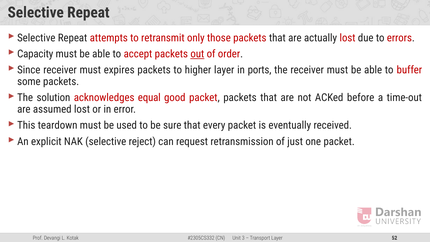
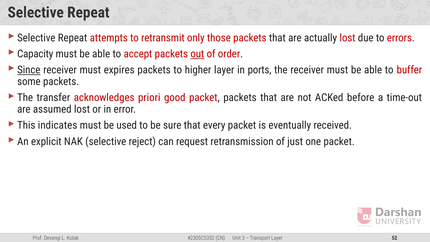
Since underline: none -> present
solution: solution -> transfer
equal: equal -> priori
teardown: teardown -> indicates
